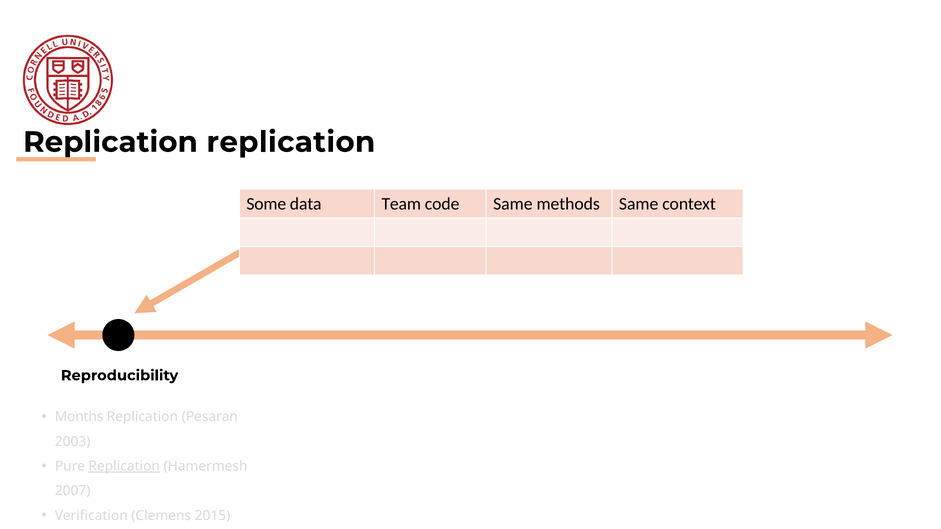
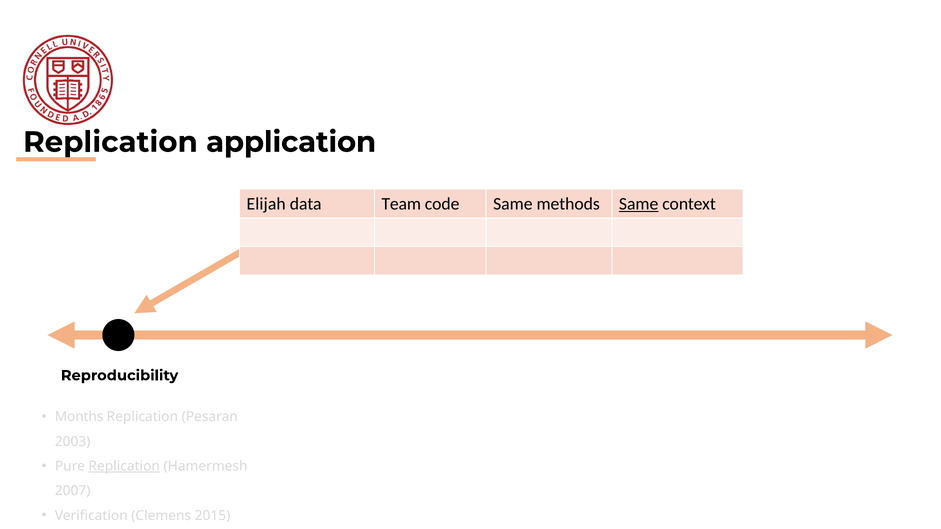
Replication replication: replication -> application
Some: Some -> Elijah
Same at (639, 204) underline: none -> present
